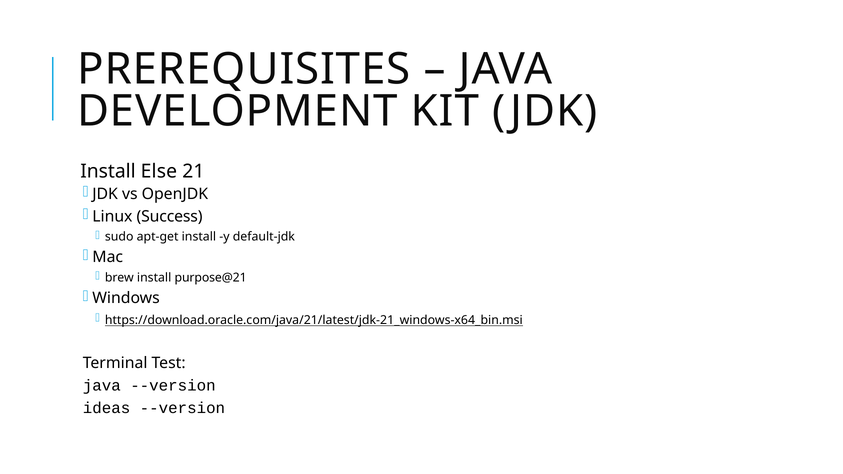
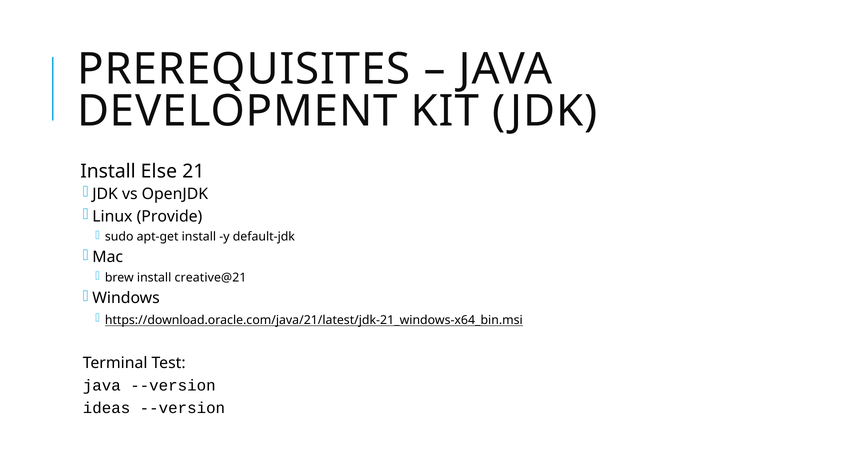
Success: Success -> Provide
purpose@21: purpose@21 -> creative@21
